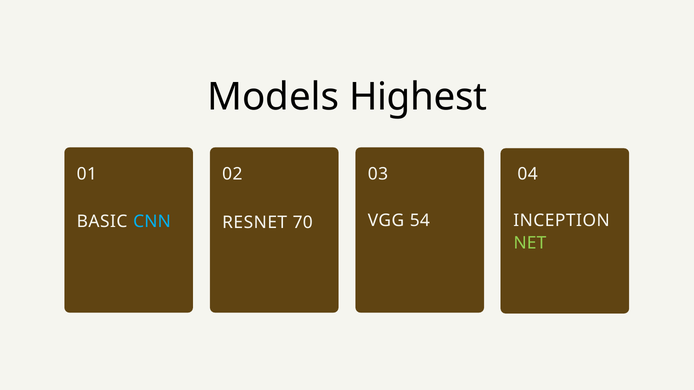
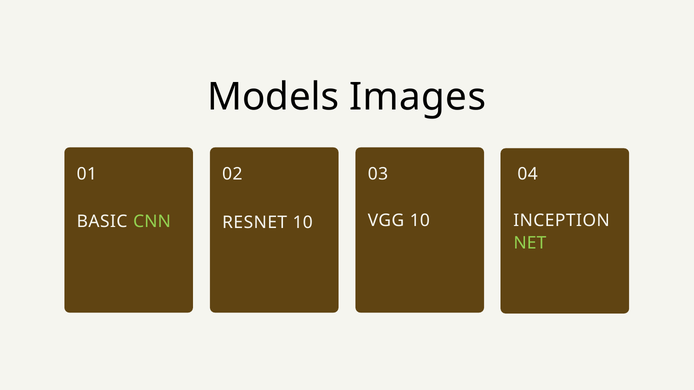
Highest: Highest -> Images
VGG 54: 54 -> 10
CNN colour: light blue -> light green
RESNET 70: 70 -> 10
